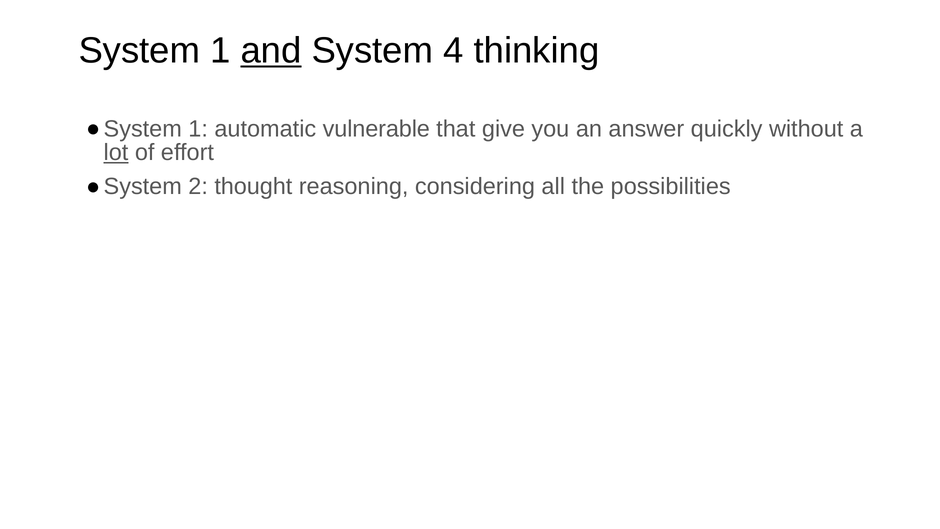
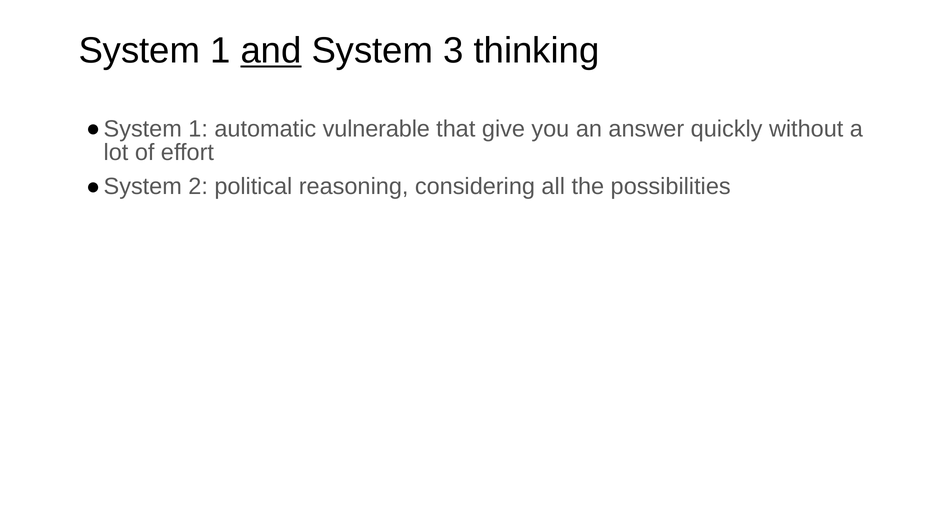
4: 4 -> 3
lot underline: present -> none
thought: thought -> political
